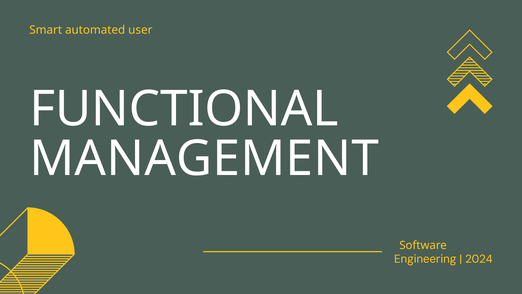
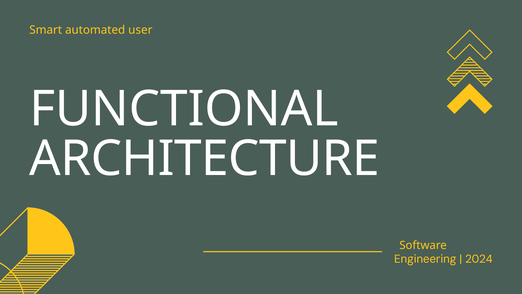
MANAGEMENT: MANAGEMENT -> ARCHITECTURE
